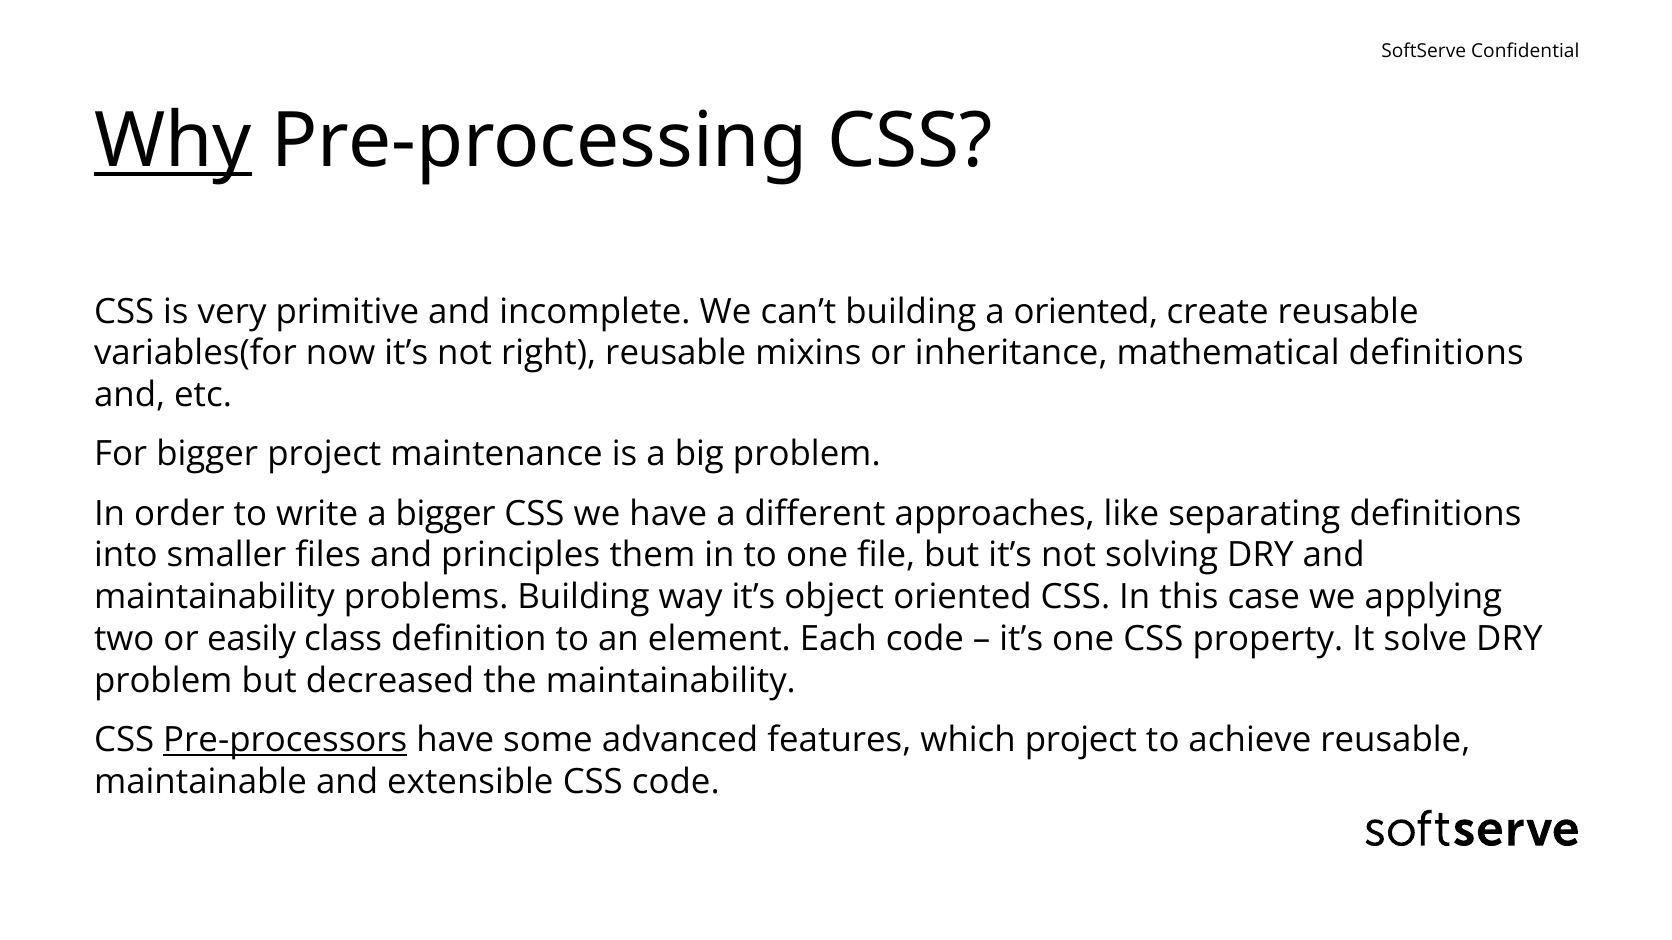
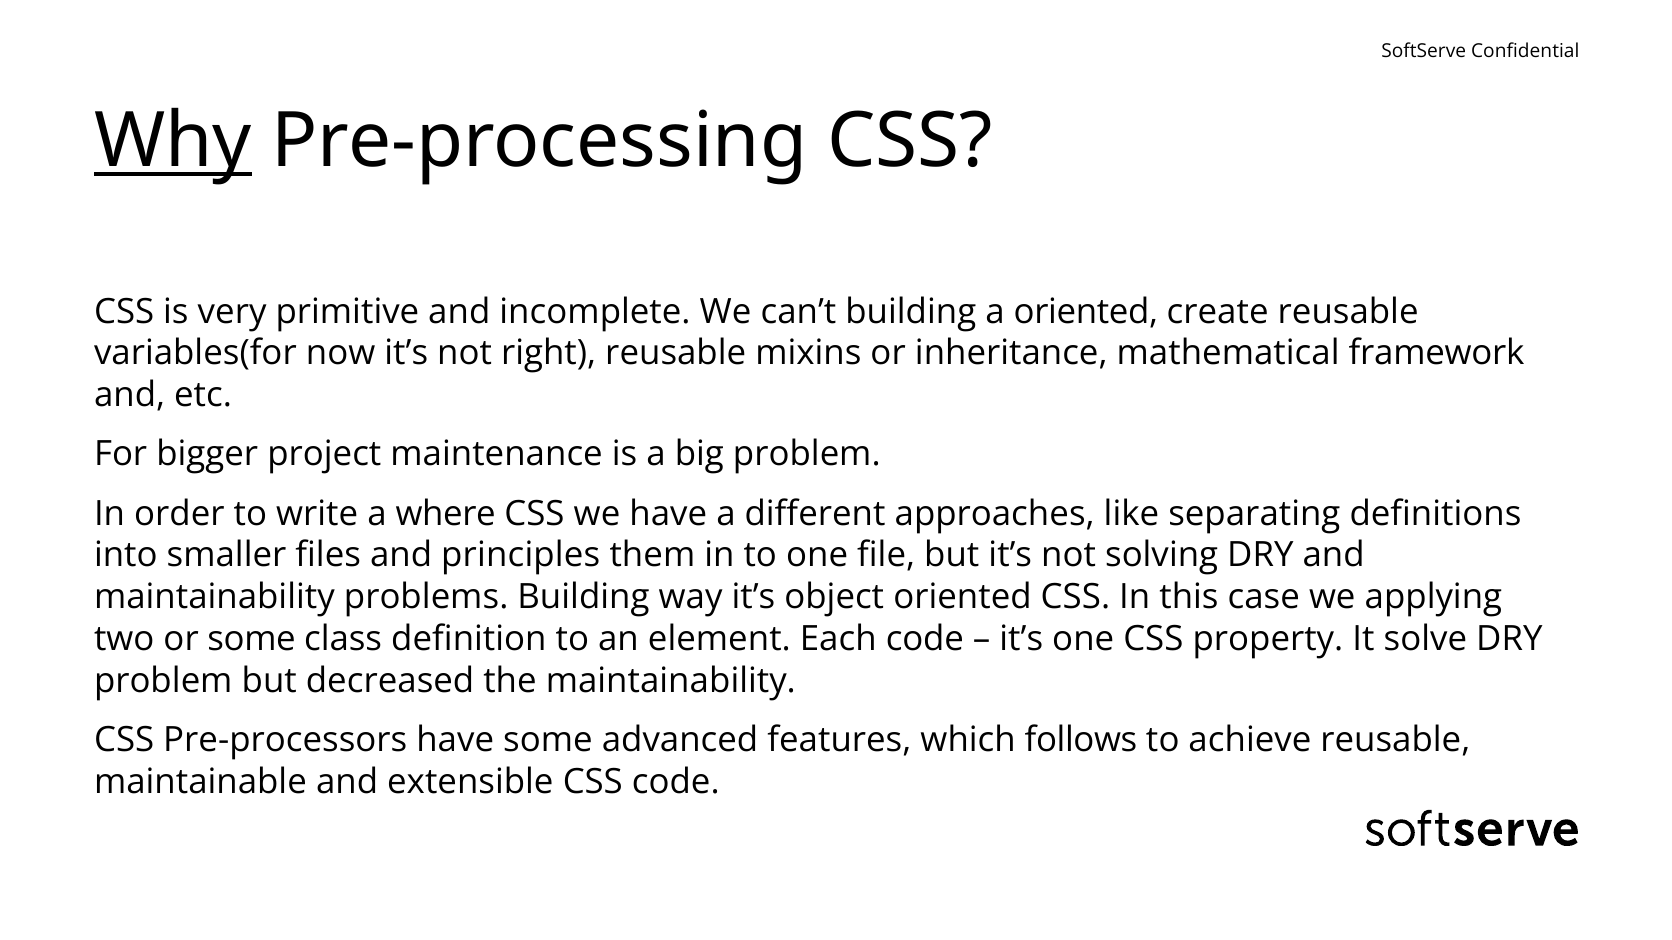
mathematical definitions: definitions -> framework
a bigger: bigger -> where
or easily: easily -> some
Pre-processors underline: present -> none
which project: project -> follows
